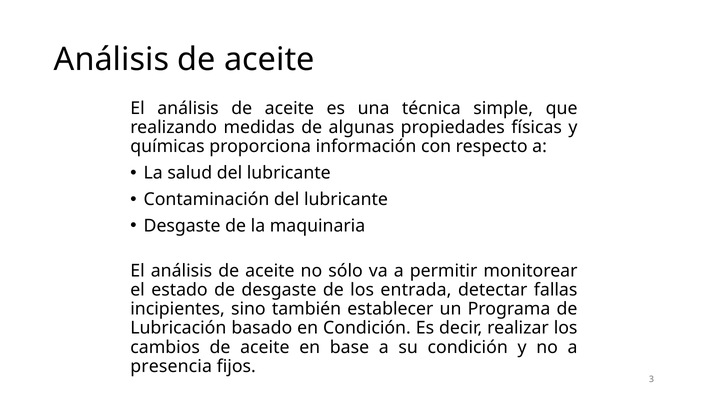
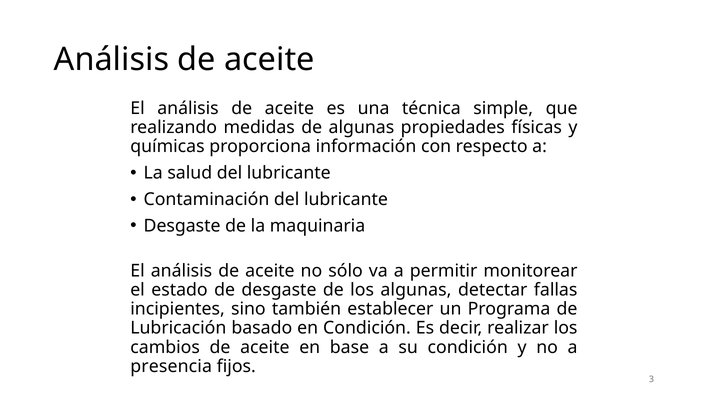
los entrada: entrada -> algunas
